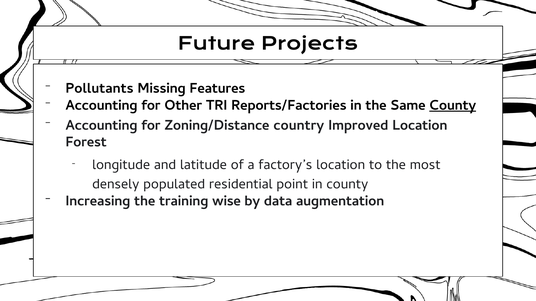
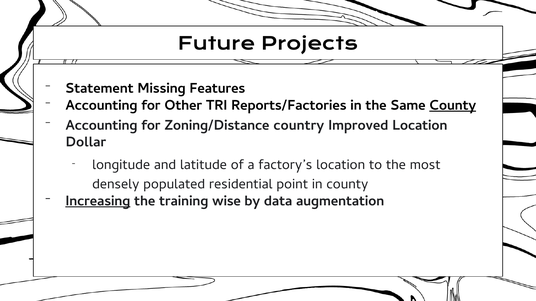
Pollutants: Pollutants -> Statement
Forest: Forest -> Dollar
Increasing underline: none -> present
